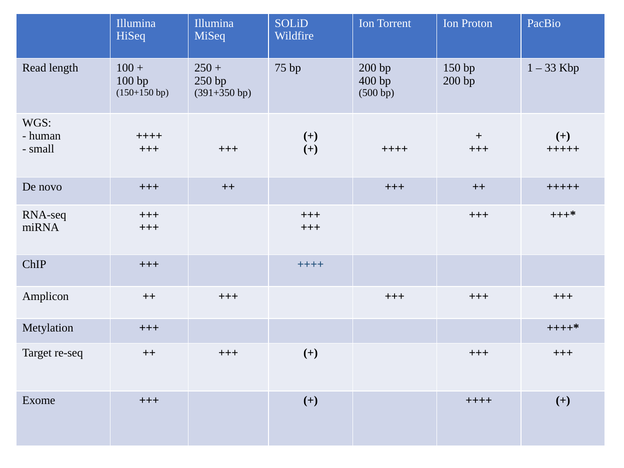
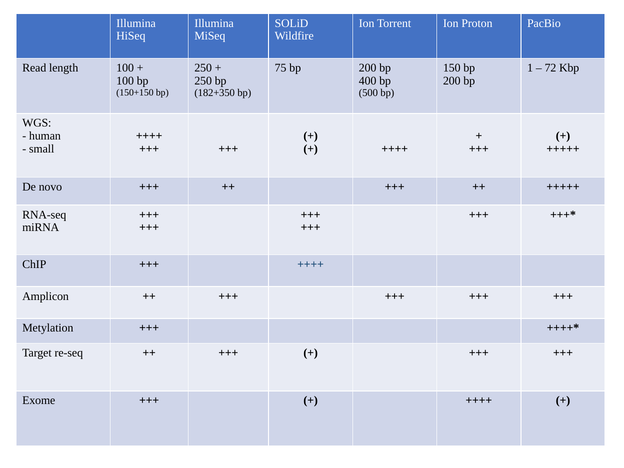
33: 33 -> 72
391+350: 391+350 -> 182+350
